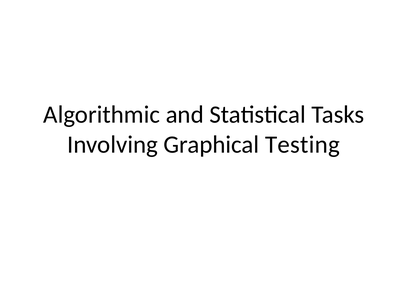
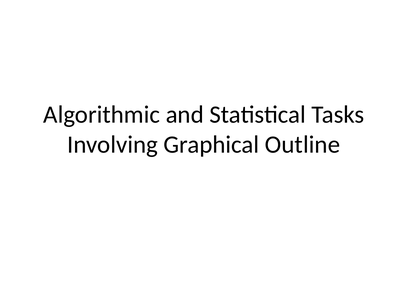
Testing: Testing -> Outline
